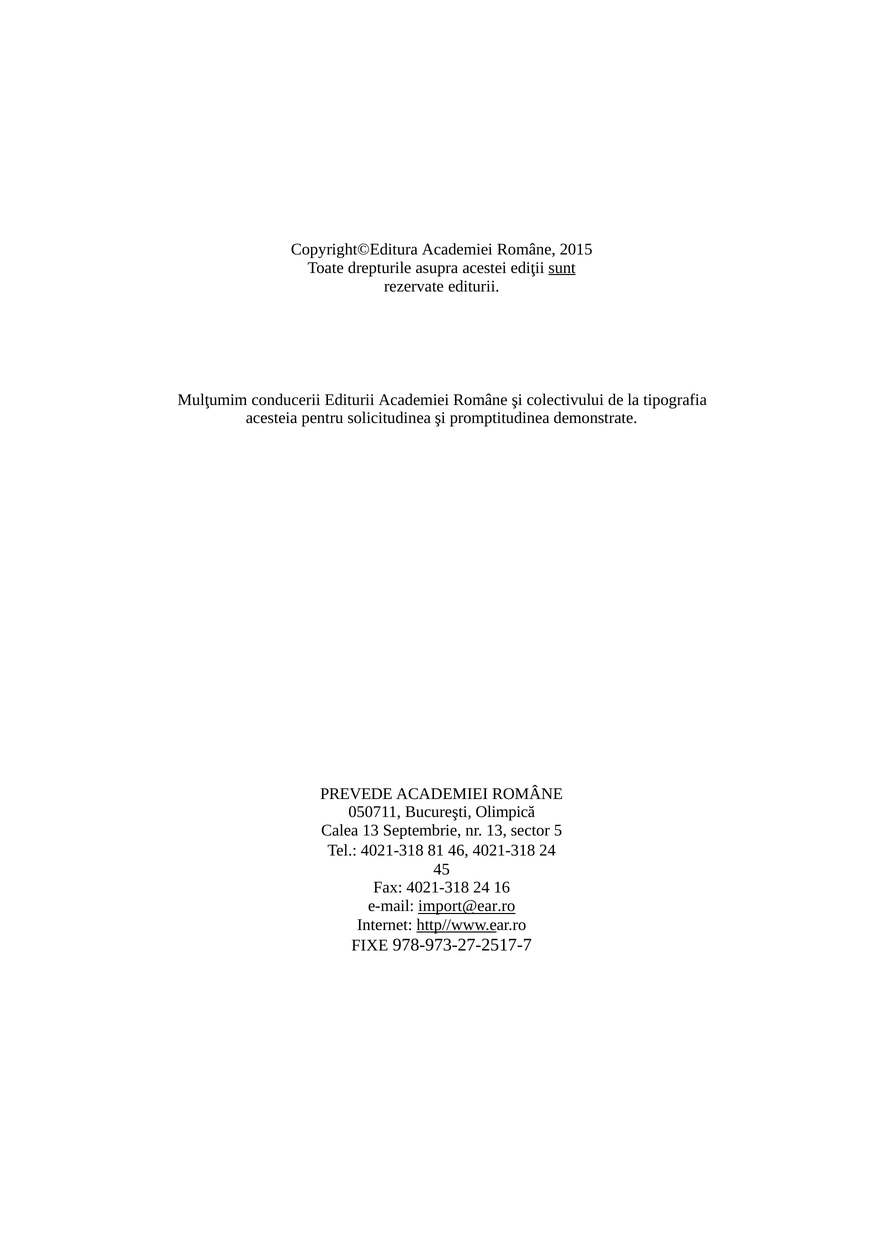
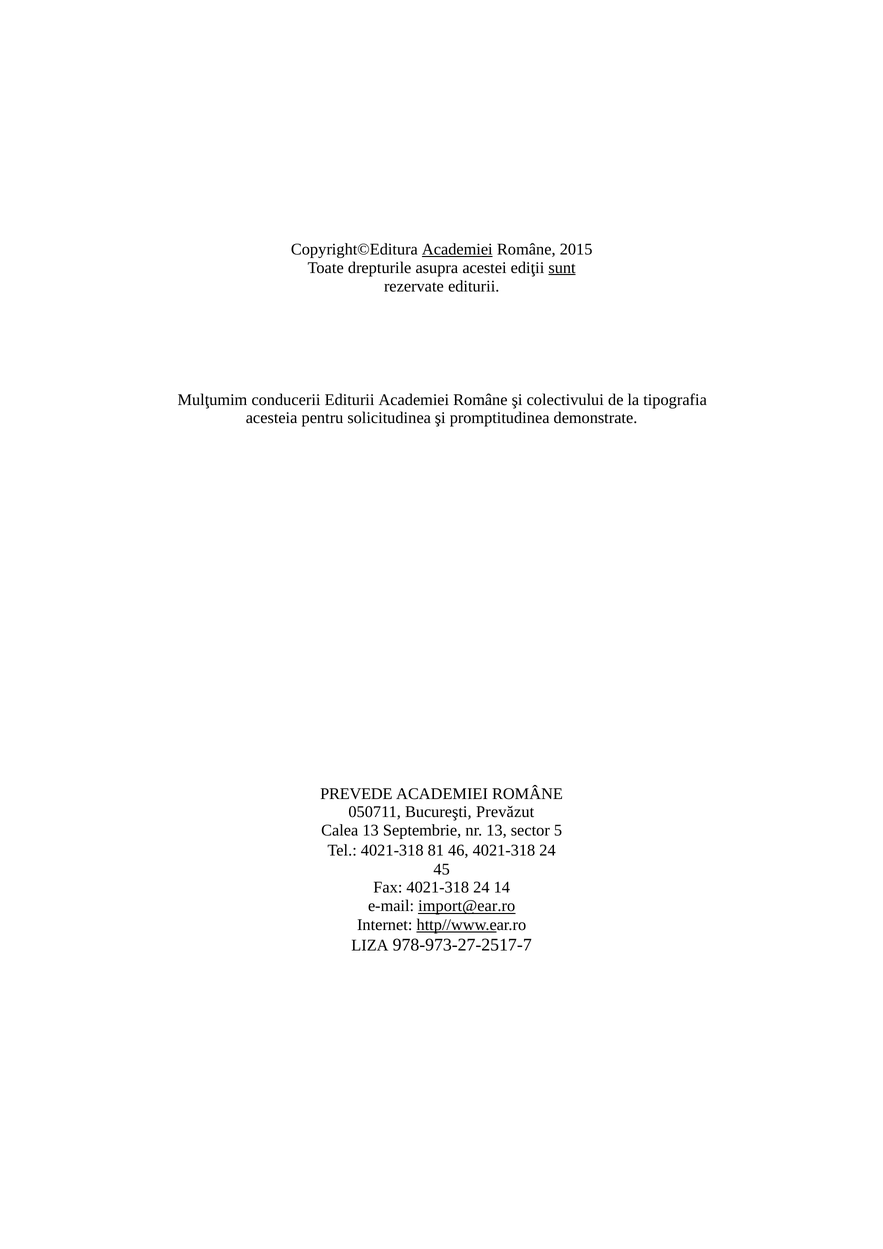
Academiei at (457, 250) underline: none -> present
Olimpică: Olimpică -> Prevăzut
16: 16 -> 14
FIXE: FIXE -> LIZA
